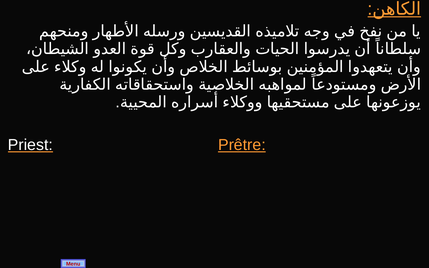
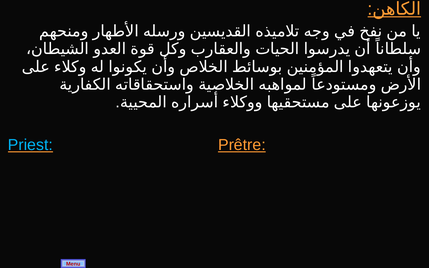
Priest colour: white -> light blue
